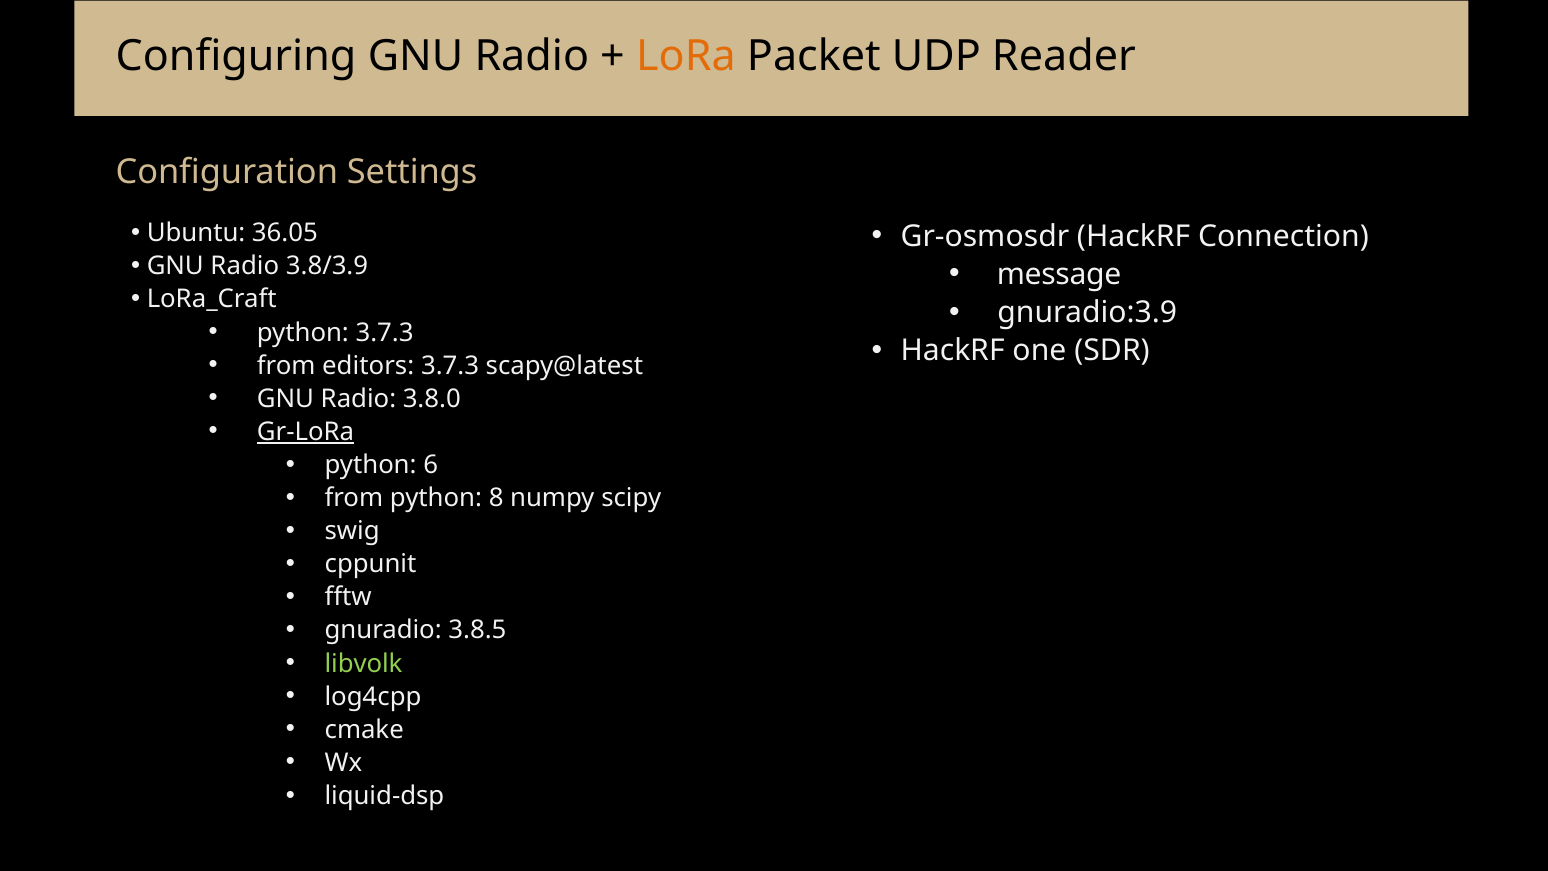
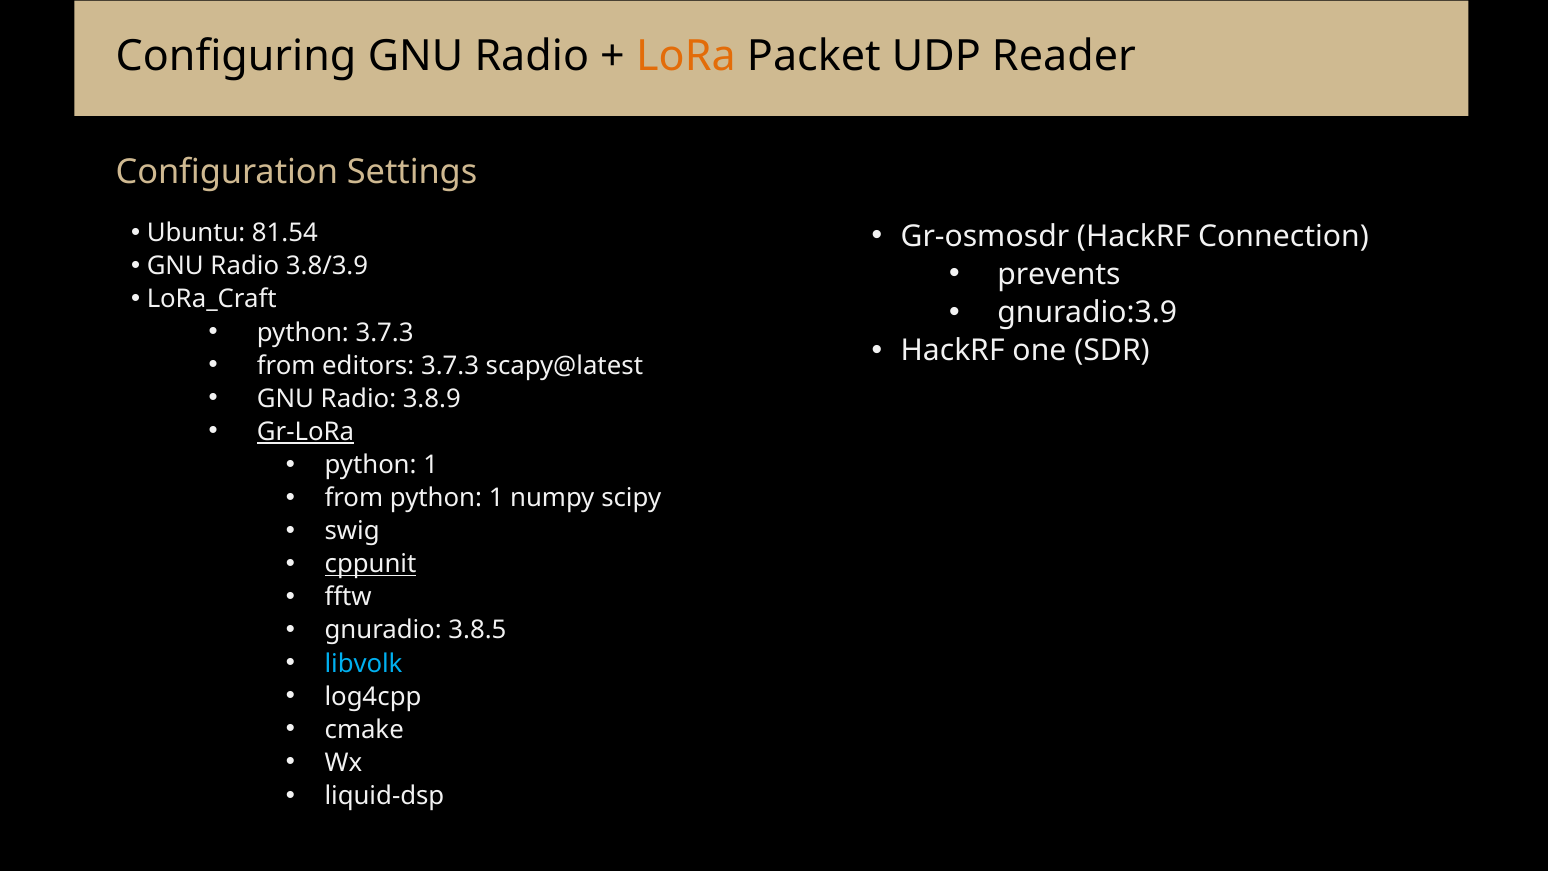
36.05: 36.05 -> 81.54
message: message -> prevents
3.8.0: 3.8.0 -> 3.8.9
6 at (431, 465): 6 -> 1
from python 8: 8 -> 1
cppunit underline: none -> present
libvolk colour: light green -> light blue
